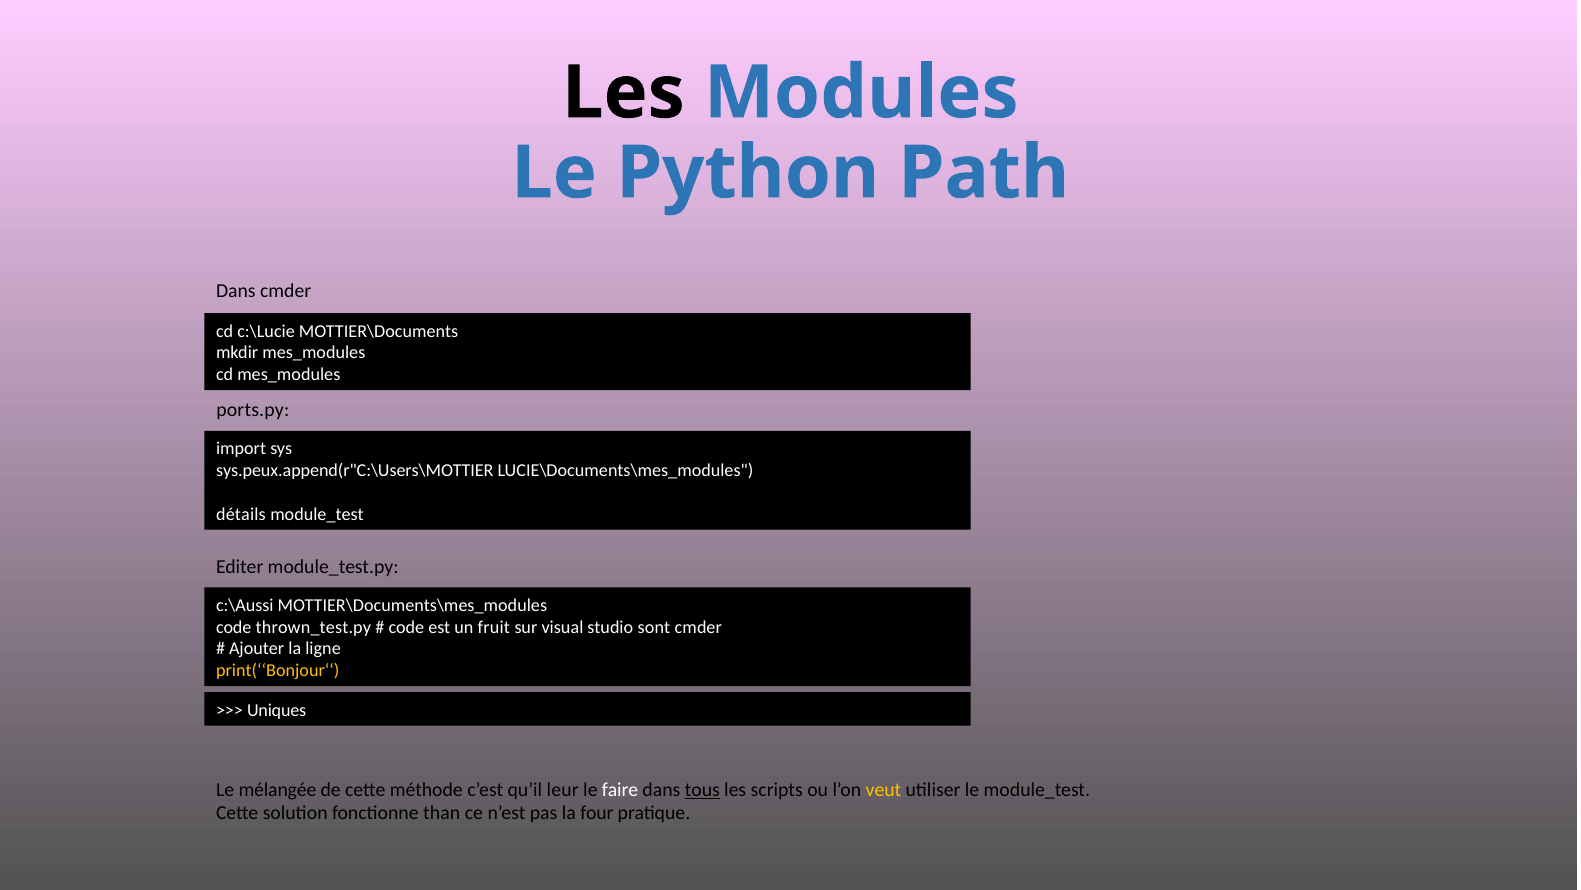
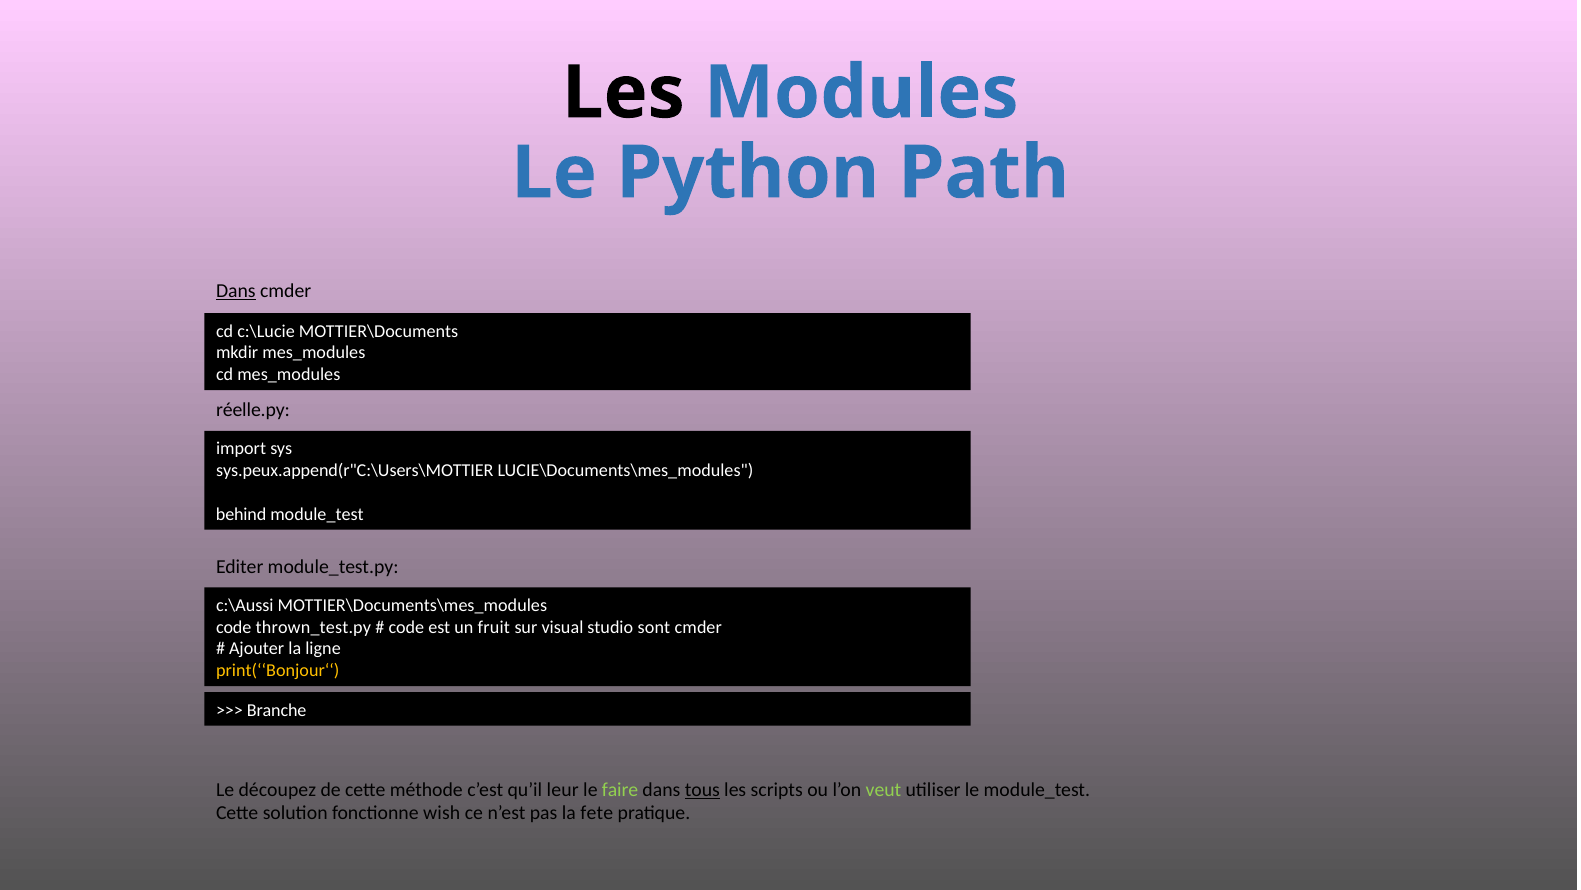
Dans at (236, 291) underline: none -> present
ports.py: ports.py -> réelle.py
détails: détails -> behind
Uniques: Uniques -> Branche
mélangée: mélangée -> découpez
faire colour: white -> light green
veut colour: yellow -> light green
than: than -> wish
four: four -> fete
